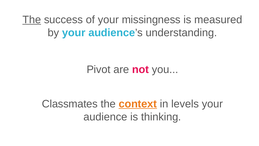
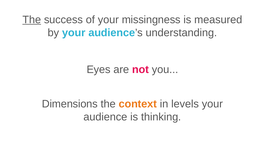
Pivot: Pivot -> Eyes
Classmates: Classmates -> Dimensions
context underline: present -> none
